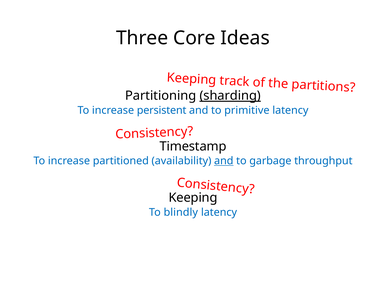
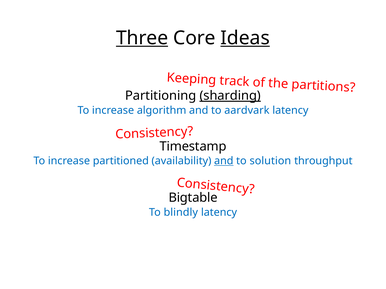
Three underline: none -> present
Ideas underline: none -> present
persistent: persistent -> algorithm
primitive: primitive -> aardvark
garbage: garbage -> solution
Keeping at (193, 198): Keeping -> Bigtable
